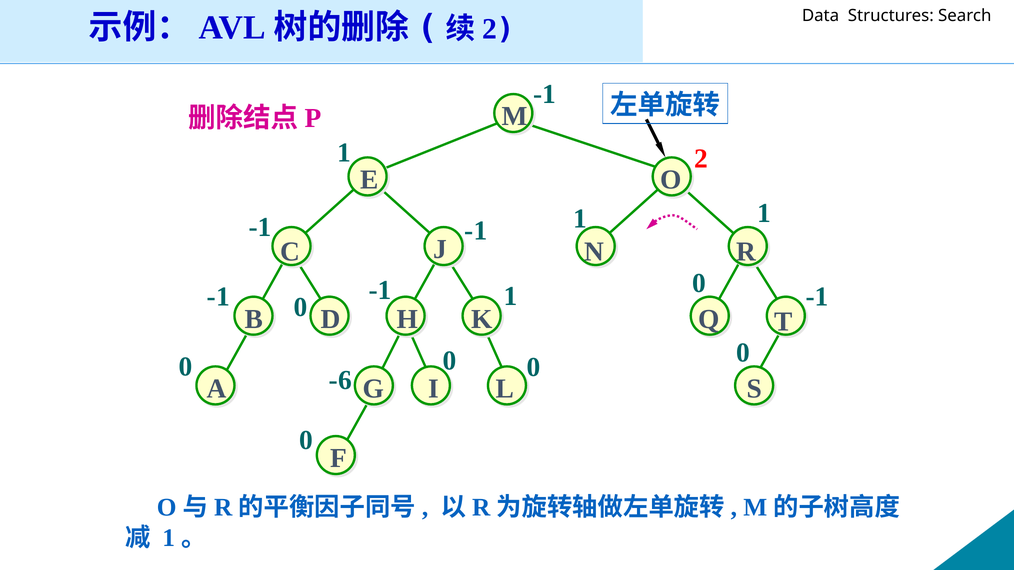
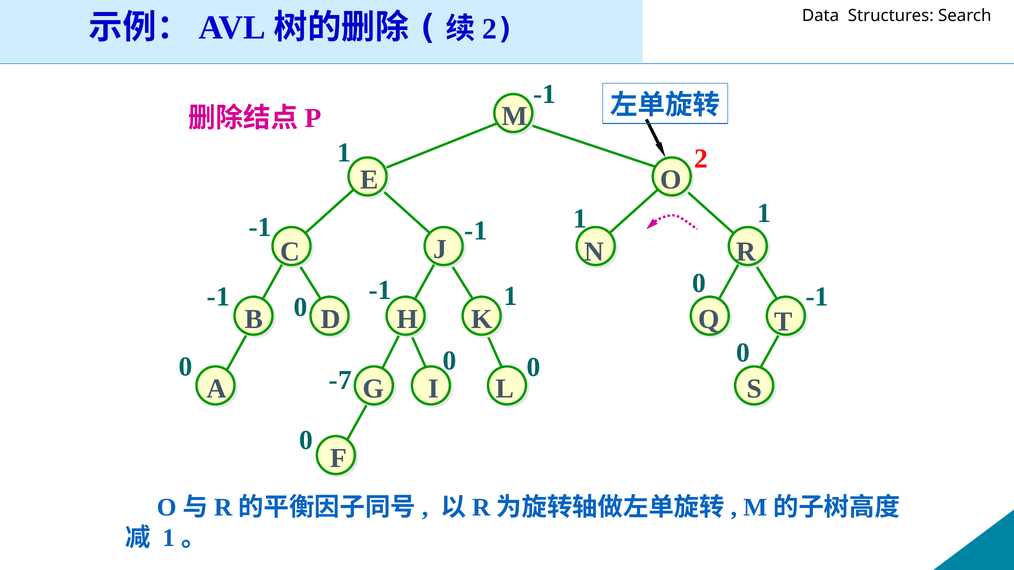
-6: -6 -> -7
